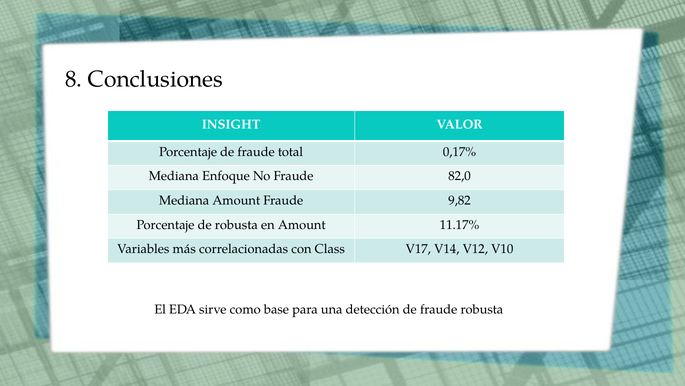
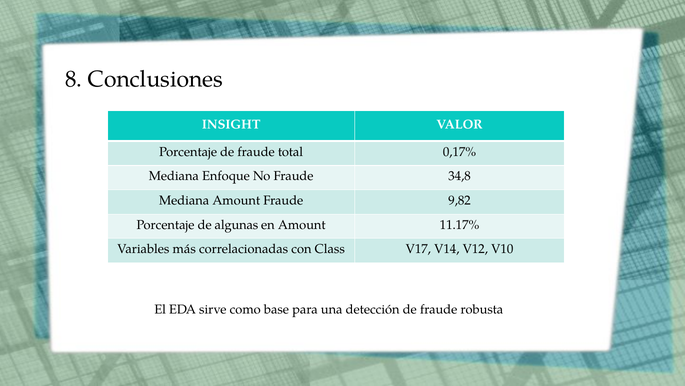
82,0: 82,0 -> 34,8
de robusta: robusta -> algunas
